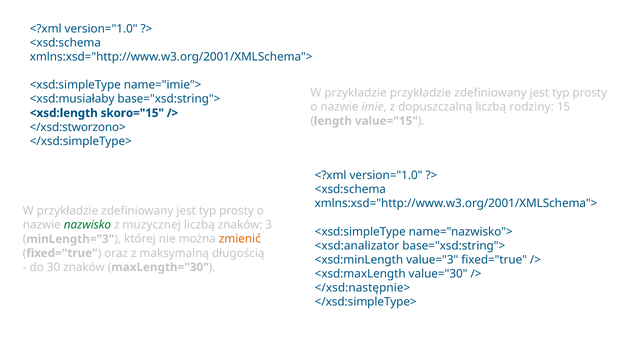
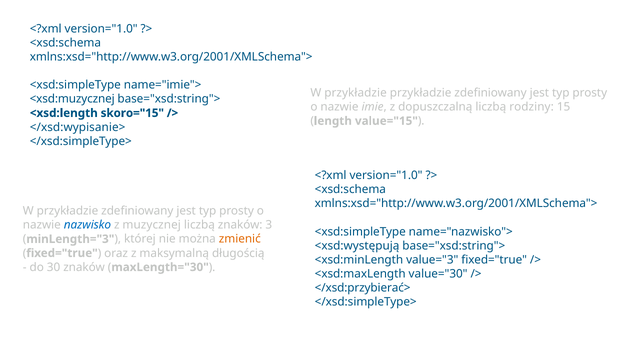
<xsd:musiałaby: <xsd:musiałaby -> <xsd:muzycznej
</xsd:stworzono>: </xsd:stworzono> -> </xsd:wypisanie>
nazwisko colour: green -> blue
<xsd:analizator: <xsd:analizator -> <xsd:występują
</xsd:następnie>: </xsd:następnie> -> </xsd:przybierać>
